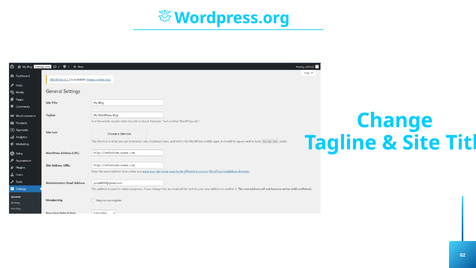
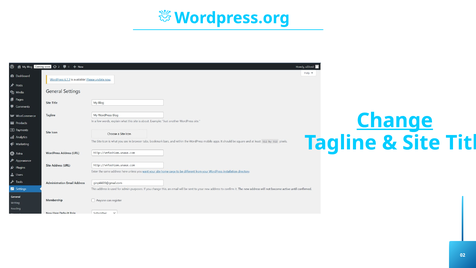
Change underline: none -> present
